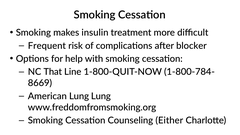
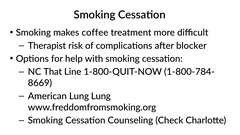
insulin: insulin -> coffee
Frequent: Frequent -> Therapist
Either: Either -> Check
